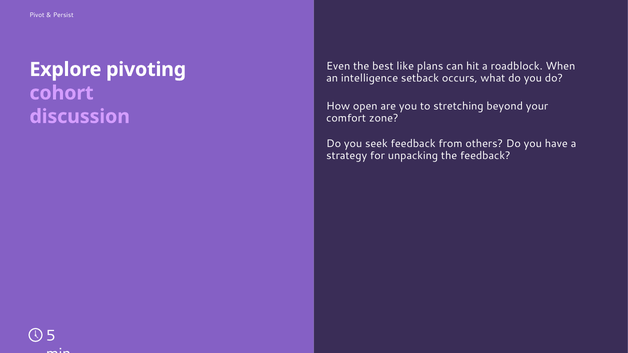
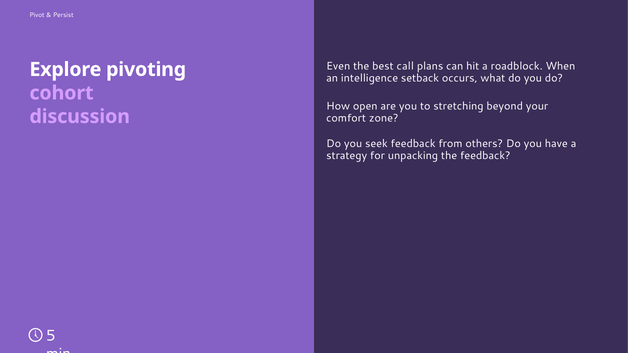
like: like -> call
